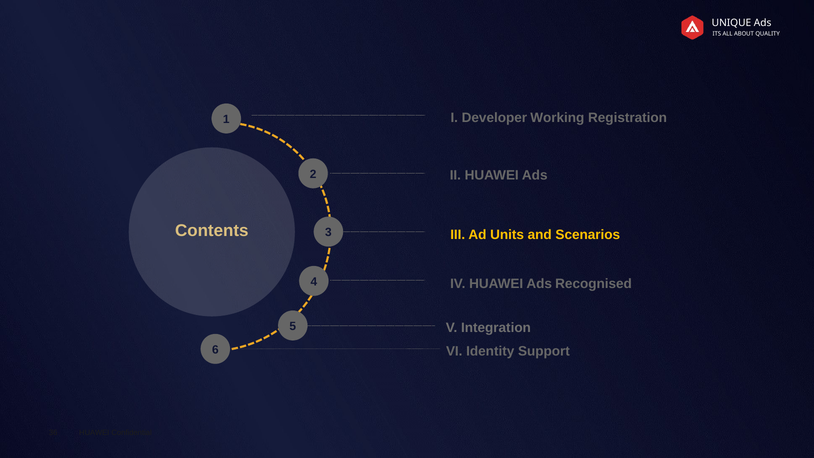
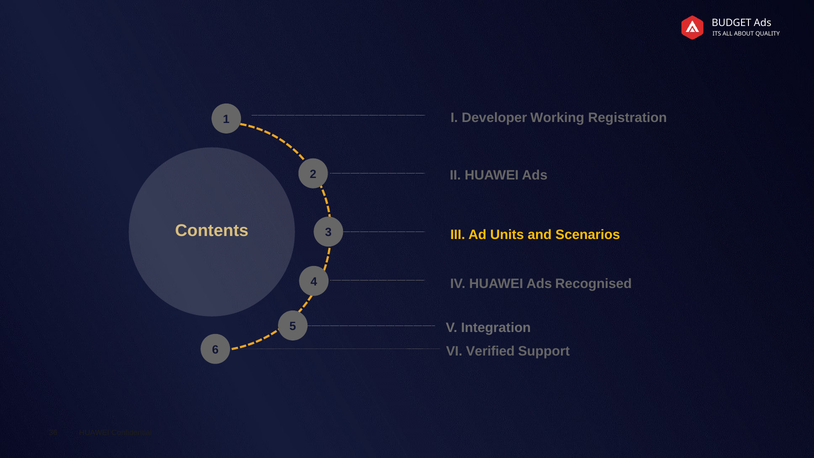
UNIQUE: UNIQUE -> BUDGET
Identity: Identity -> Verified
